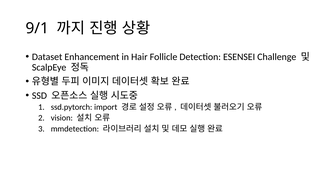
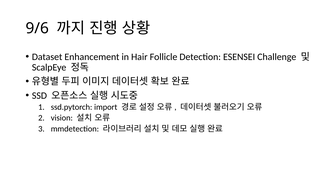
9/1: 9/1 -> 9/6
